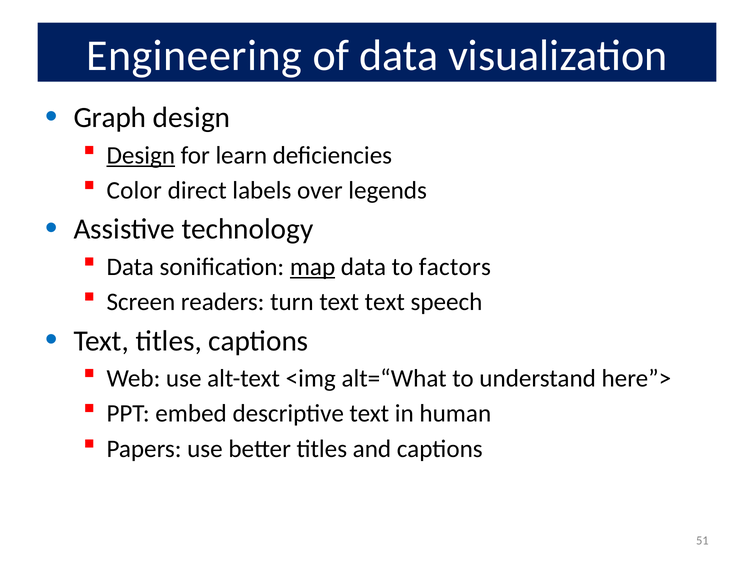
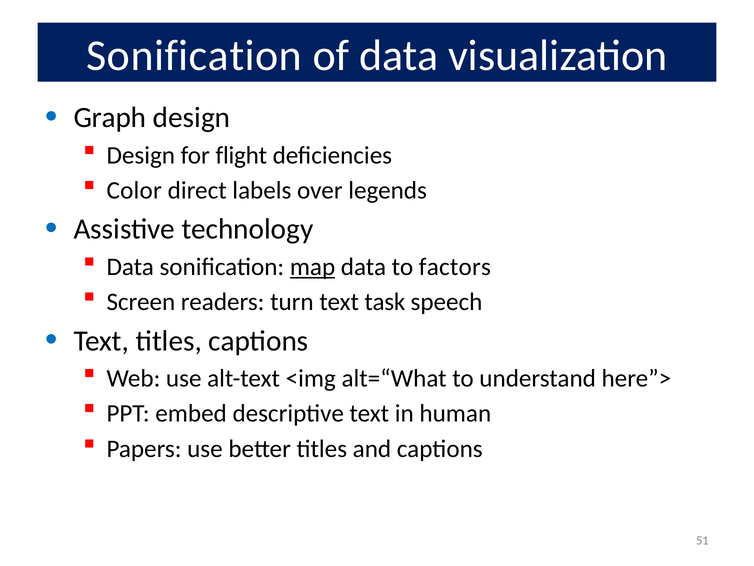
Engineering at (194, 56): Engineering -> Sonification
Design at (141, 155) underline: present -> none
learn: learn -> flight
text text: text -> task
